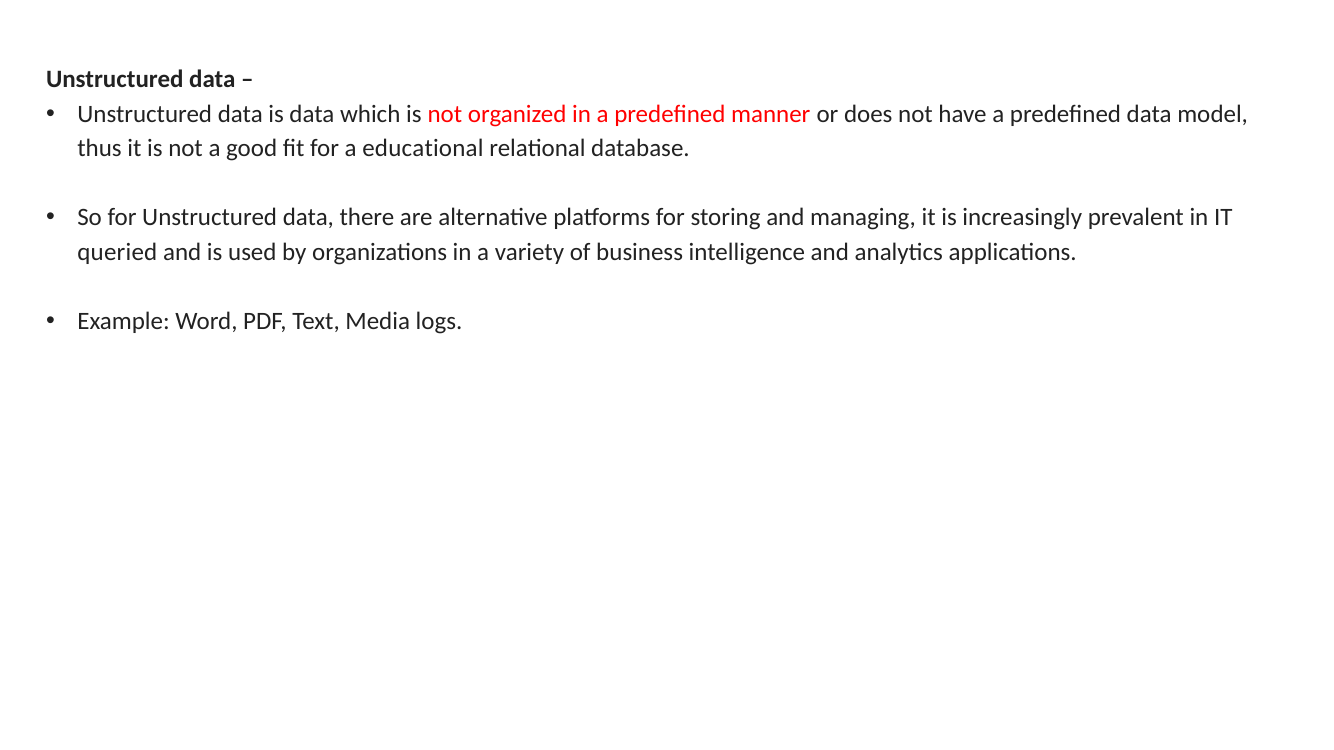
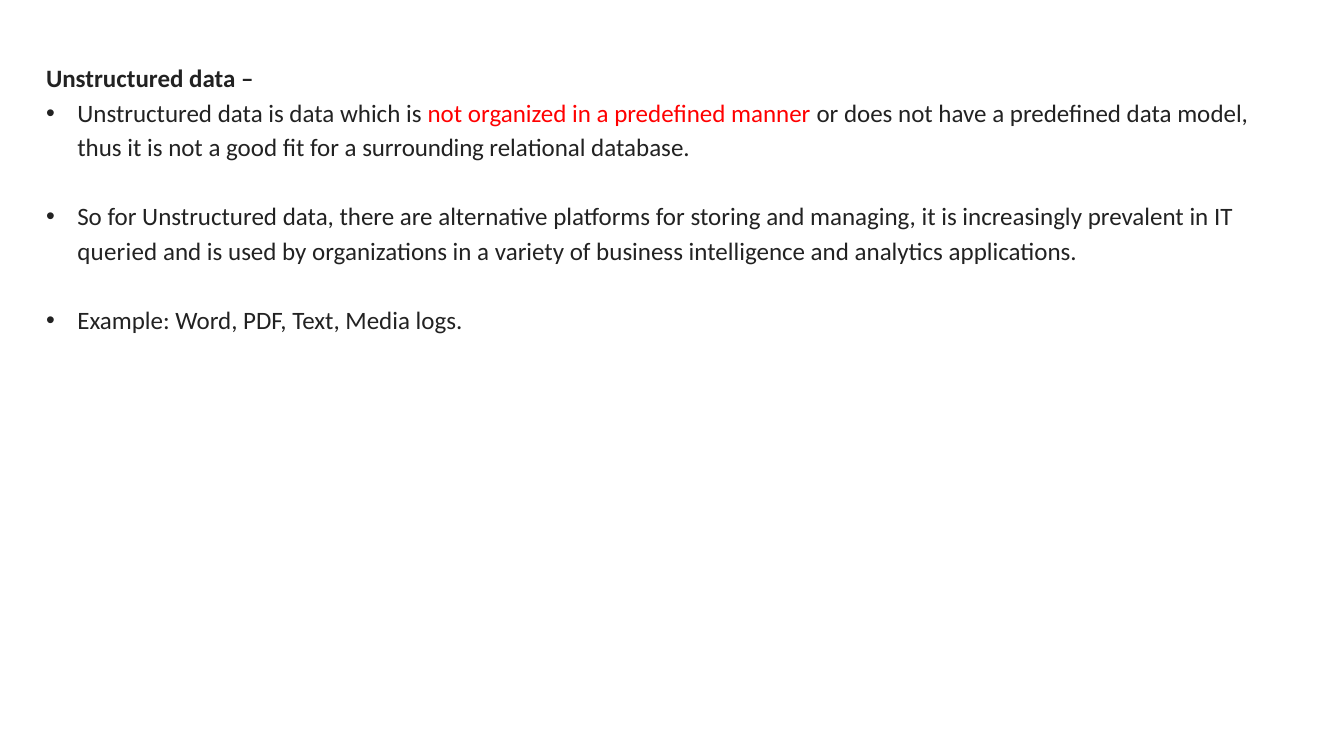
educational: educational -> surrounding
